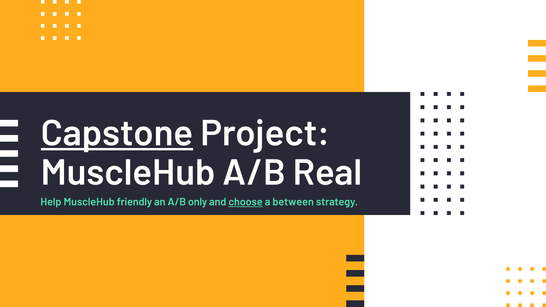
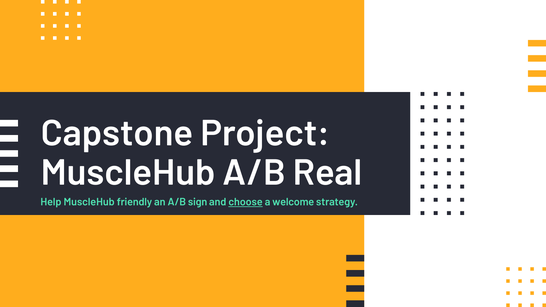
Capstone underline: present -> none
only: only -> sign
between: between -> welcome
